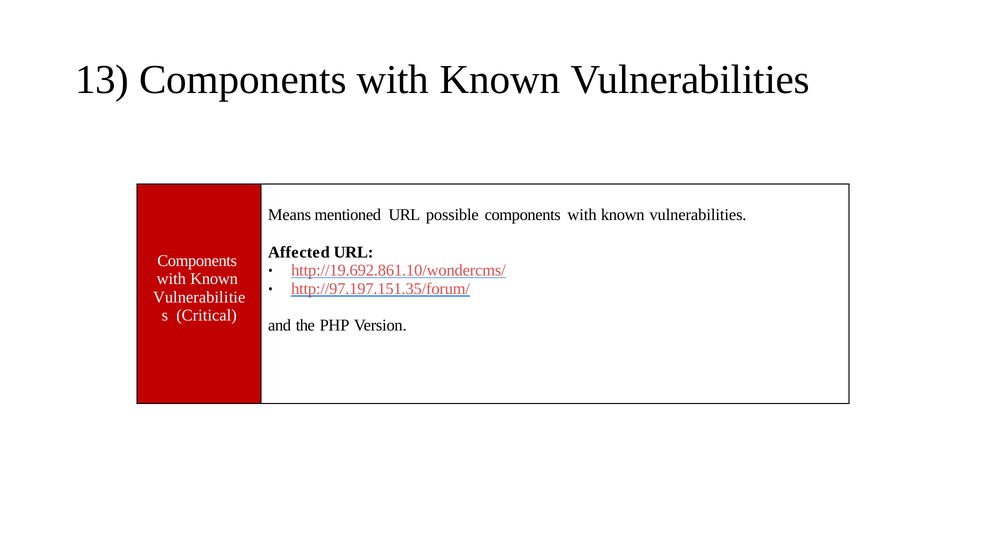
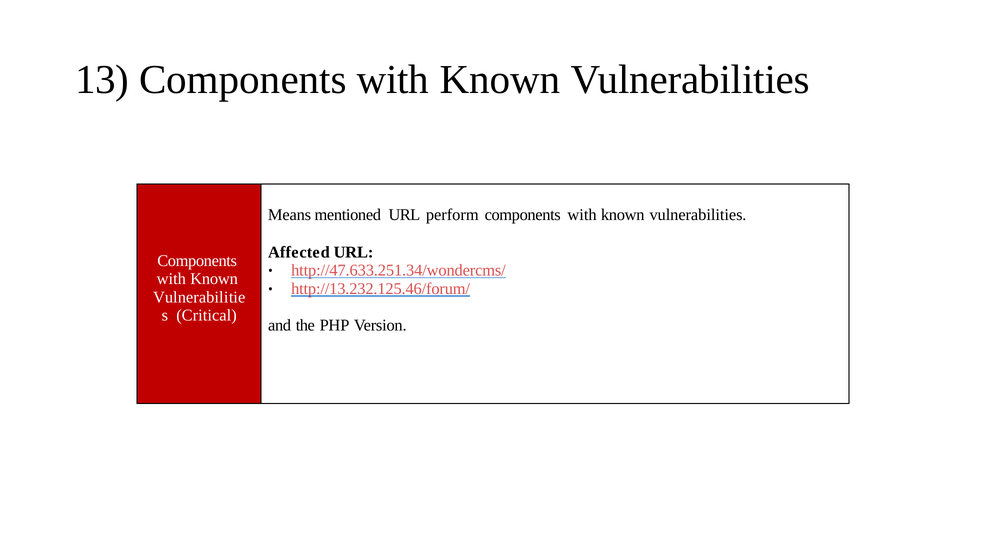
possible: possible -> perform
http://19.692.861.10/wondercms/: http://19.692.861.10/wondercms/ -> http://47.633.251.34/wondercms/
http://97.197.151.35/forum/: http://97.197.151.35/forum/ -> http://13.232.125.46/forum/
